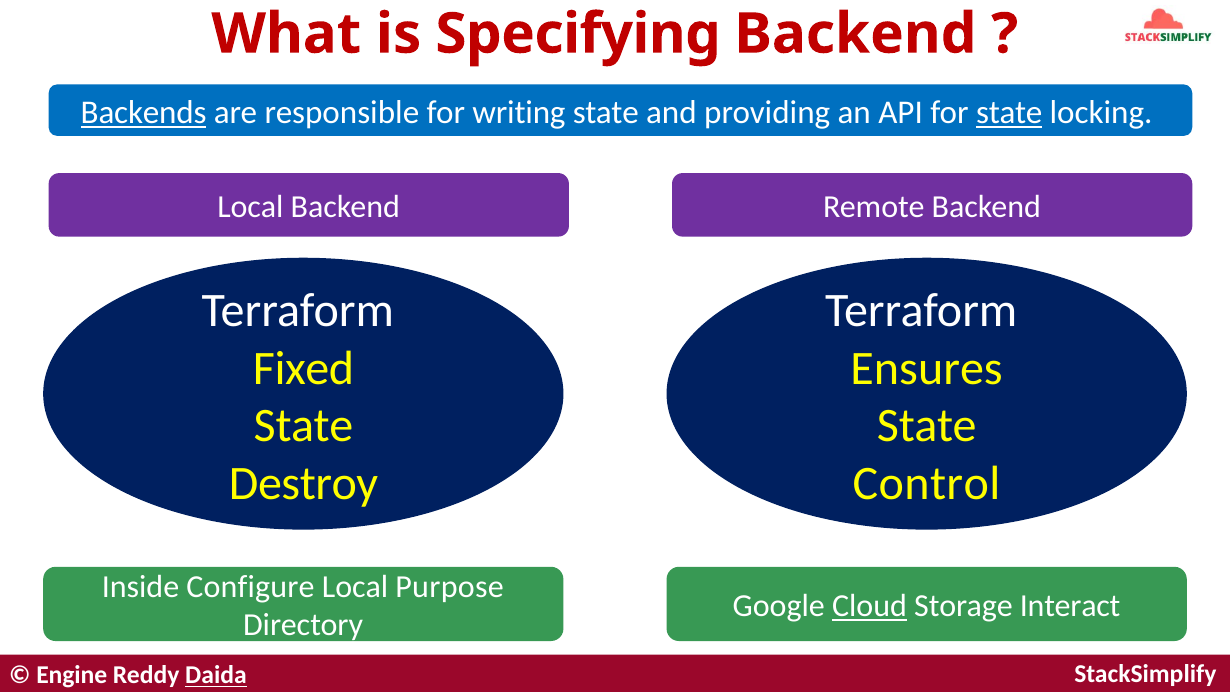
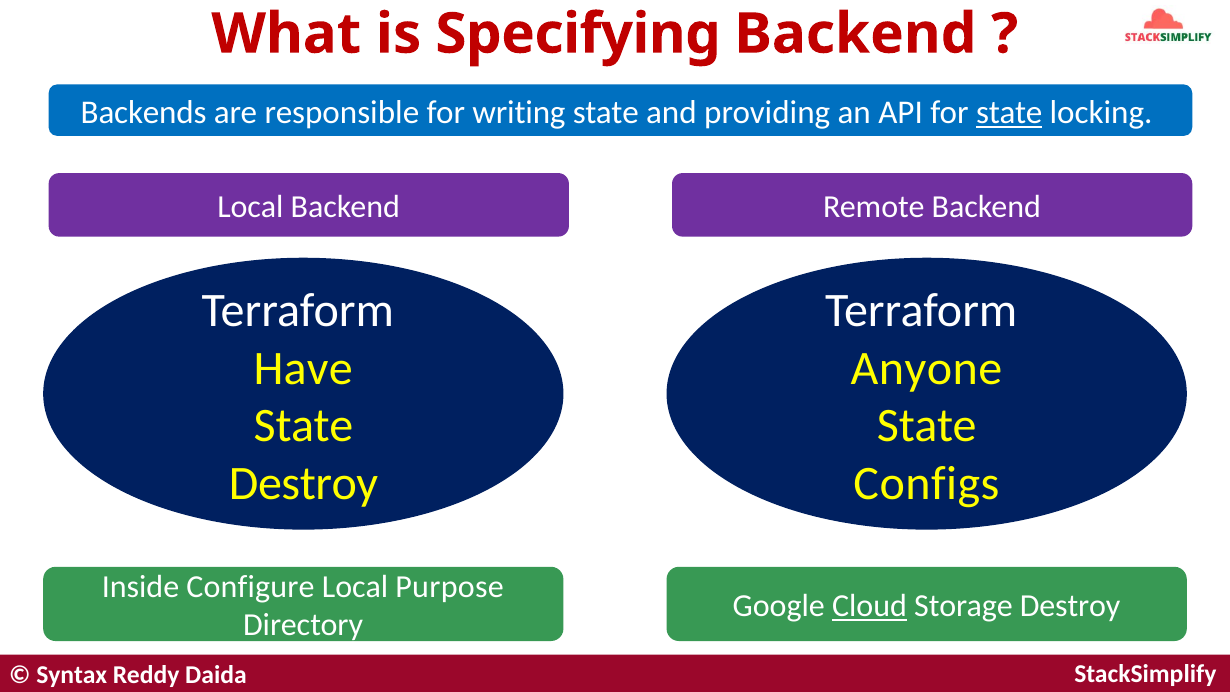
Backends underline: present -> none
Fixed: Fixed -> Have
Ensures: Ensures -> Anyone
Control: Control -> Configs
Storage Interact: Interact -> Destroy
Engine: Engine -> Syntax
Daida underline: present -> none
